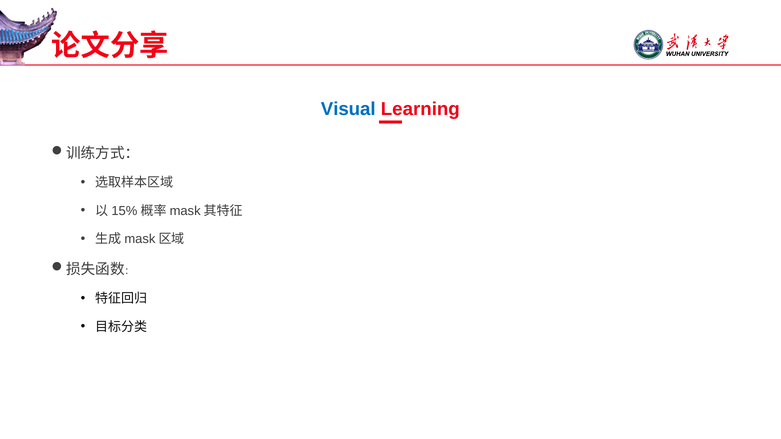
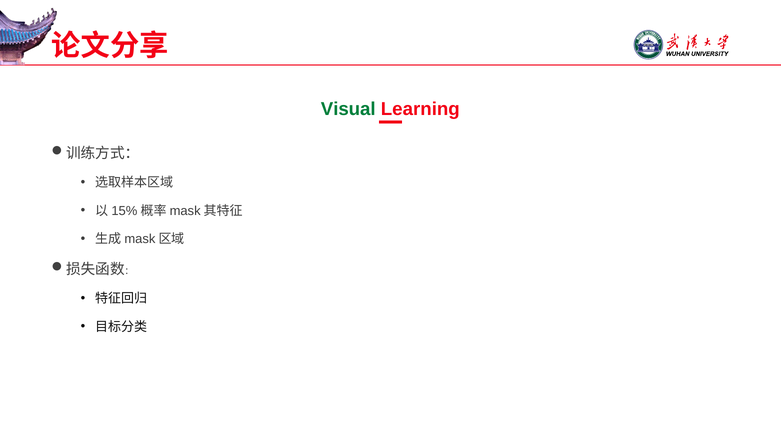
Visual colour: blue -> green
